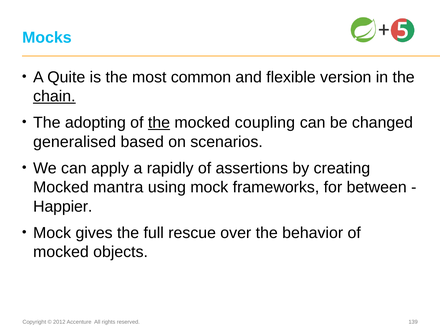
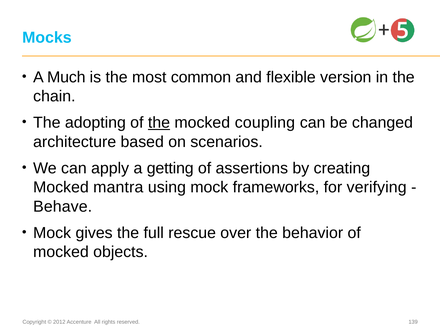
Quite: Quite -> Much
chain underline: present -> none
generalised: generalised -> architecture
rapidly: rapidly -> getting
between: between -> verifying
Happier: Happier -> Behave
